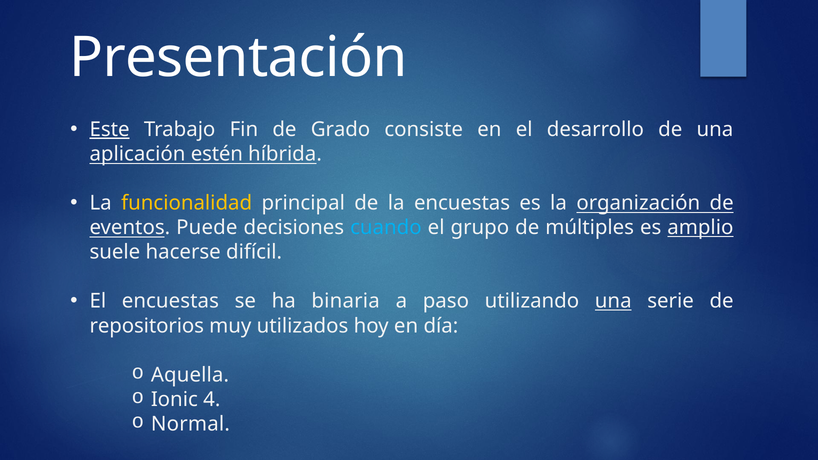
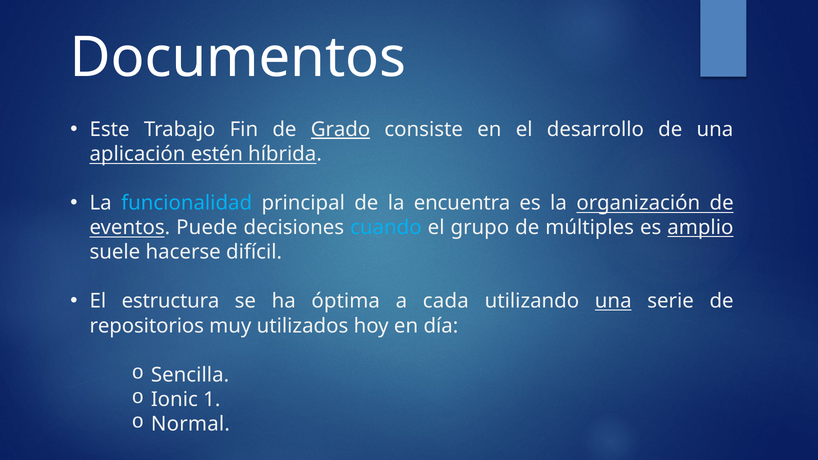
Presentación: Presentación -> Documentos
Este underline: present -> none
Grado underline: none -> present
funcionalidad colour: yellow -> light blue
la encuestas: encuestas -> encuentra
El encuestas: encuestas -> estructura
binaria: binaria -> óptima
paso: paso -> cada
Aquella: Aquella -> Sencilla
4: 4 -> 1
